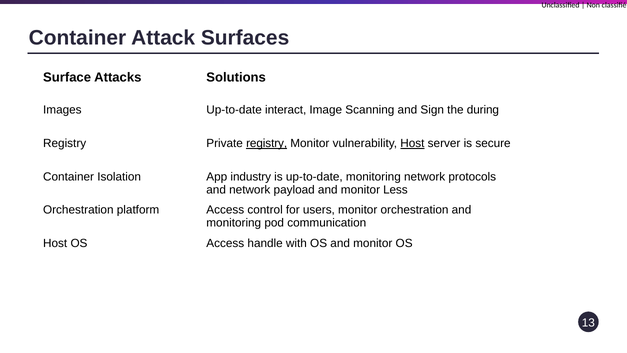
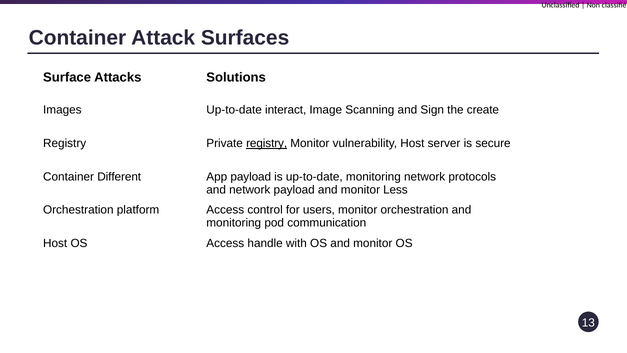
during: during -> create
Host at (412, 143) underline: present -> none
Isolation: Isolation -> Different
App industry: industry -> payload
